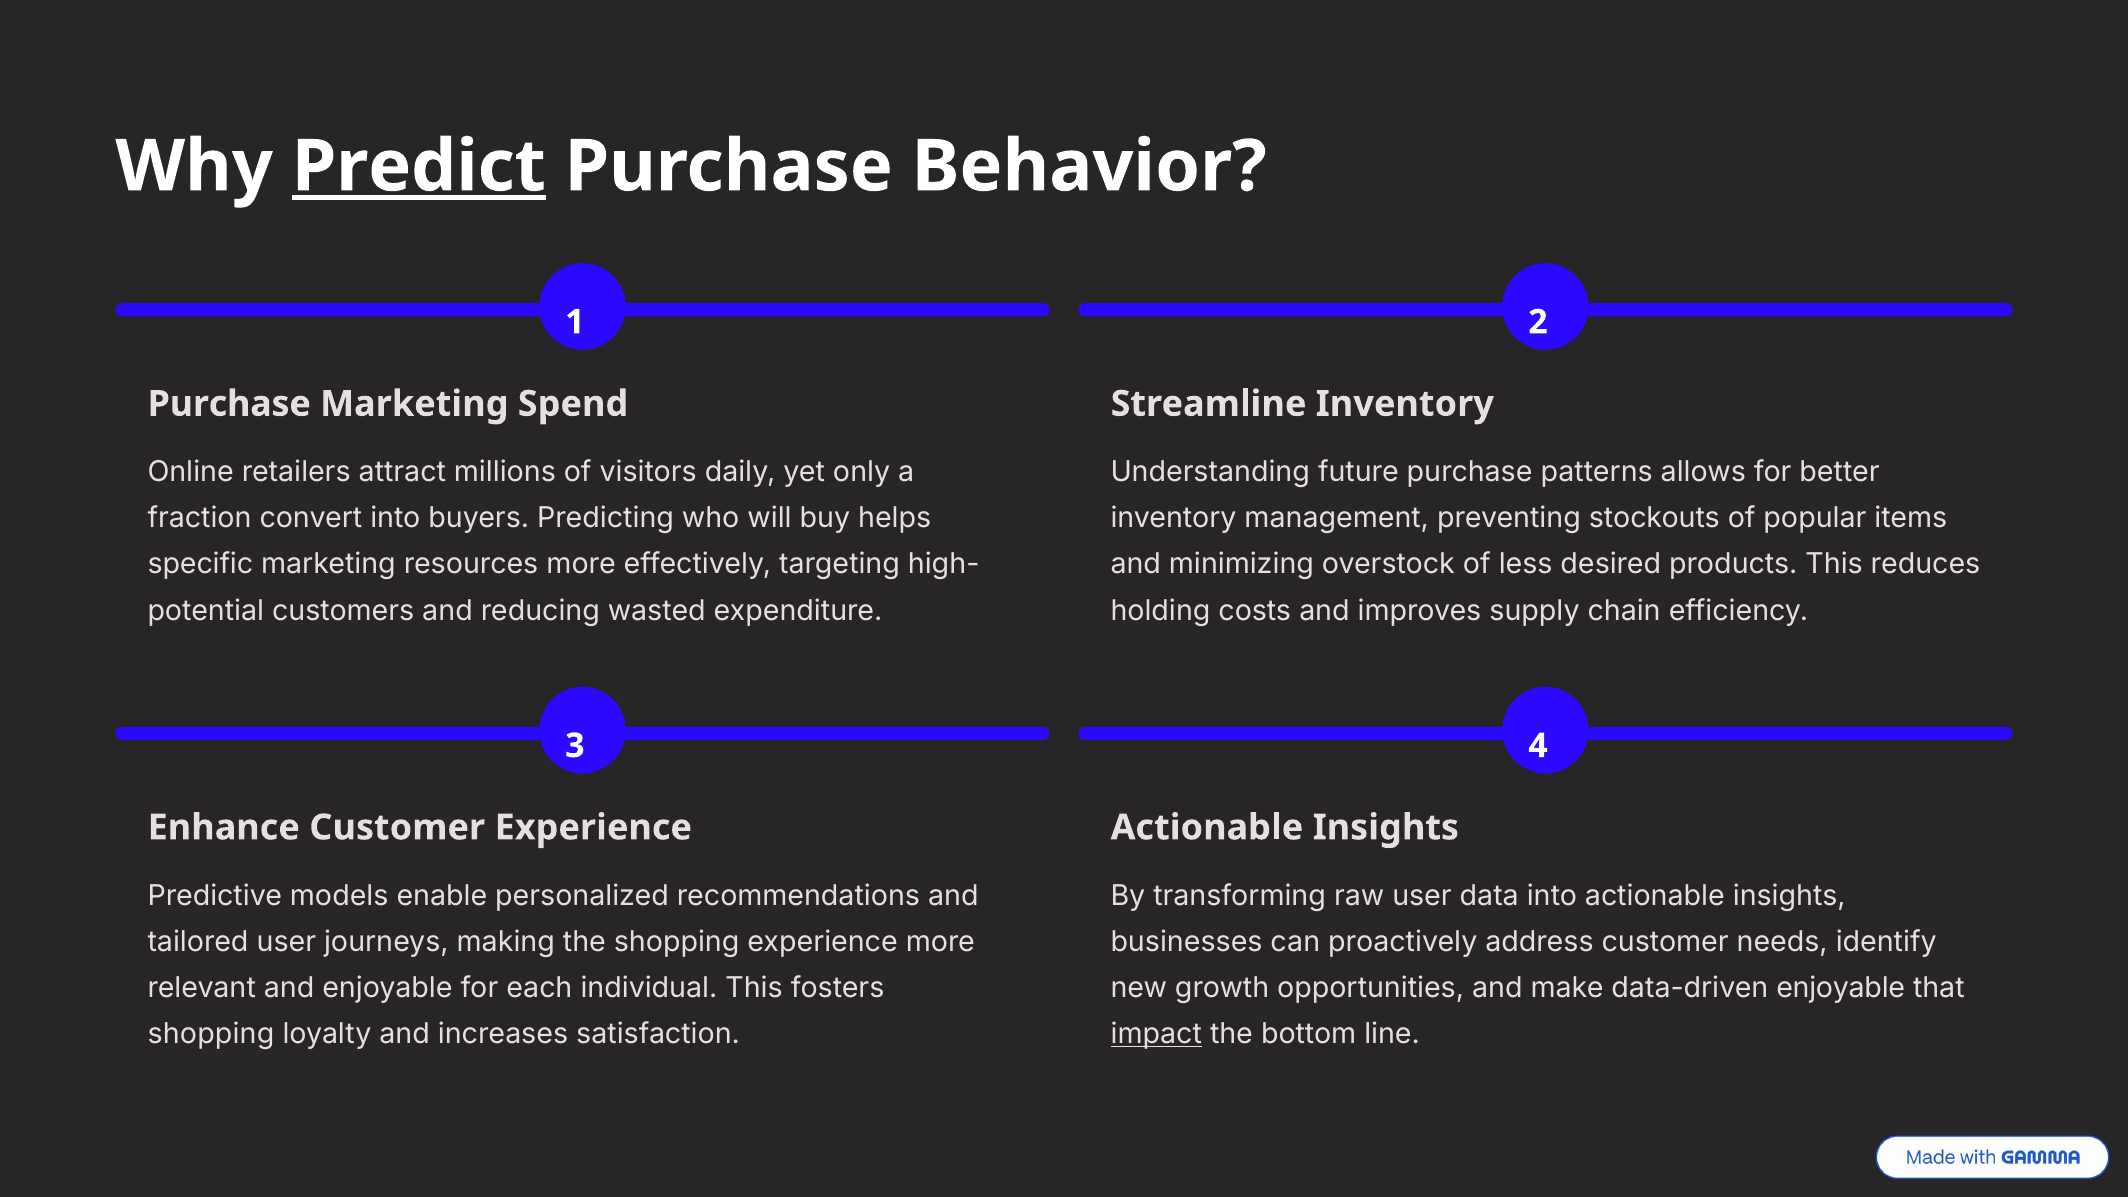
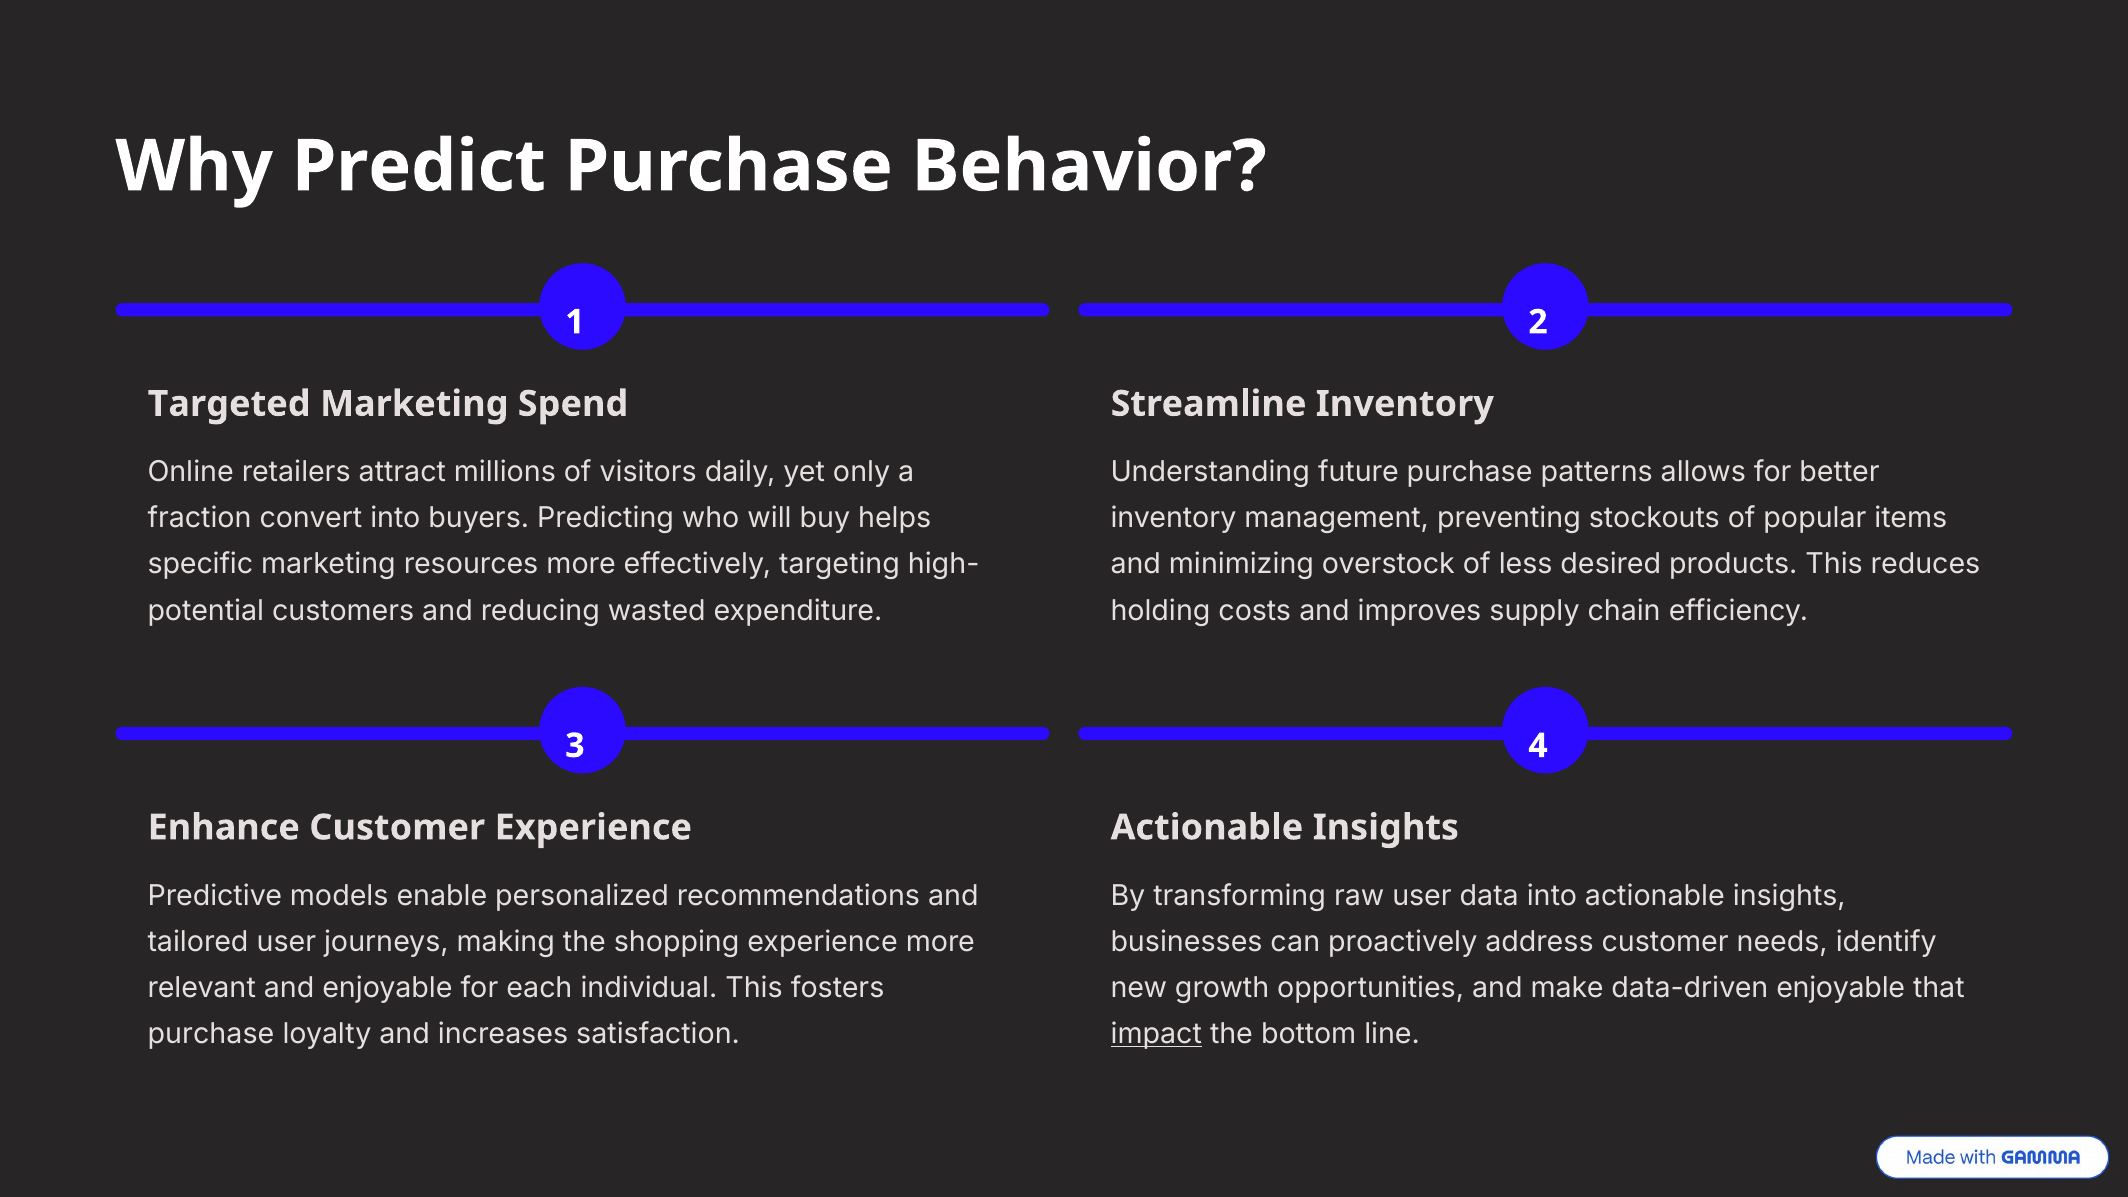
Predict underline: present -> none
Purchase at (229, 404): Purchase -> Targeted
shopping at (211, 1034): shopping -> purchase
